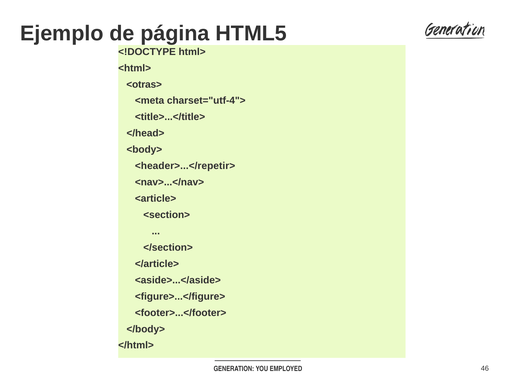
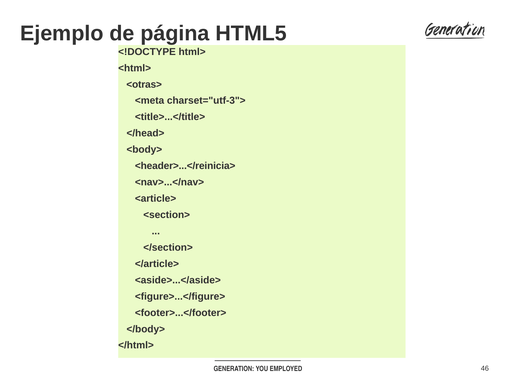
charset="utf-4">: charset="utf-4"> -> charset="utf-3">
<header>...</repetir>: <header>...</repetir> -> <header>...</reinicia>
